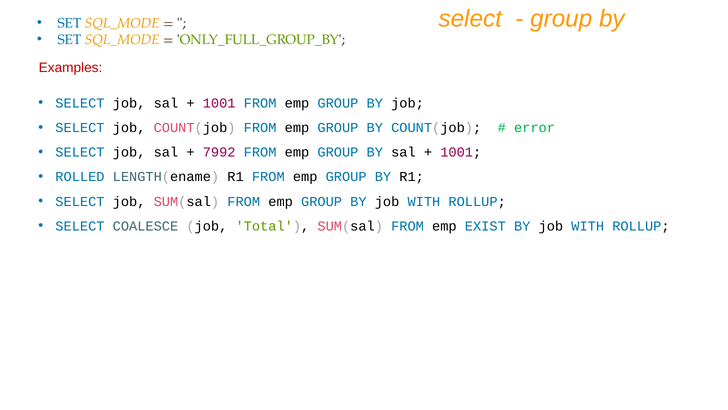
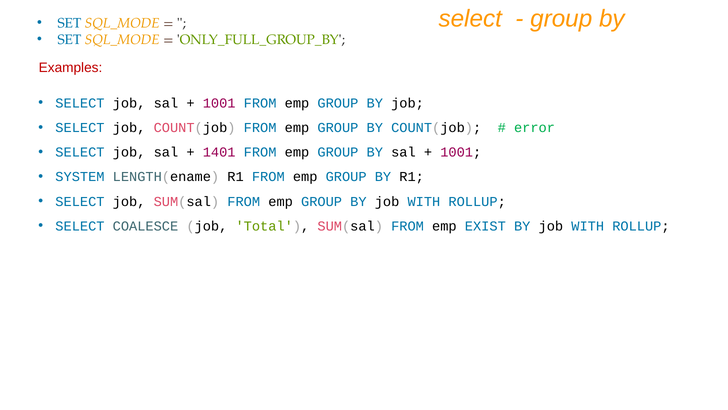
7992: 7992 -> 1401
ROLLED: ROLLED -> SYSTEM
